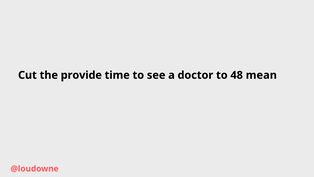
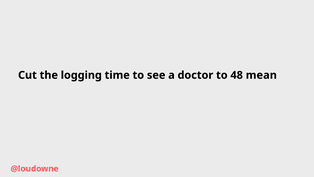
provide: provide -> logging
